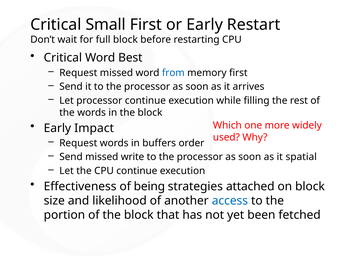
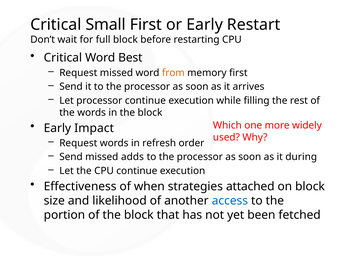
from colour: blue -> orange
buffers: buffers -> refresh
write: write -> adds
spatial: spatial -> during
being: being -> when
